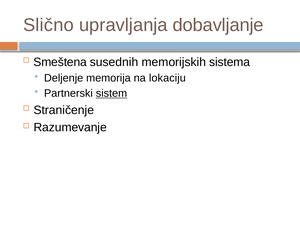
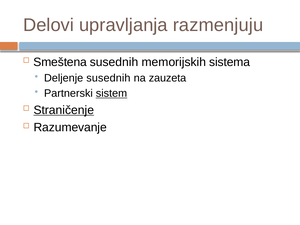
Slično: Slično -> Delovi
dobavljanje: dobavljanje -> razmenjuju
Deljenje memorija: memorija -> susednih
lokaciju: lokaciju -> zauzeta
Straničenje underline: none -> present
